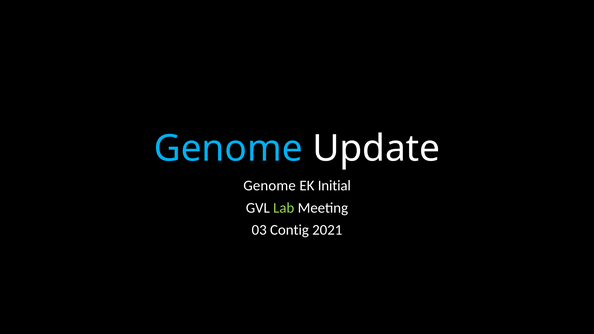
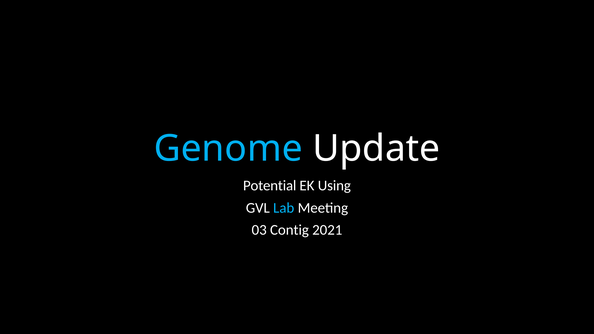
Genome at (270, 186): Genome -> Potential
Initial: Initial -> Using
Lab colour: light green -> light blue
